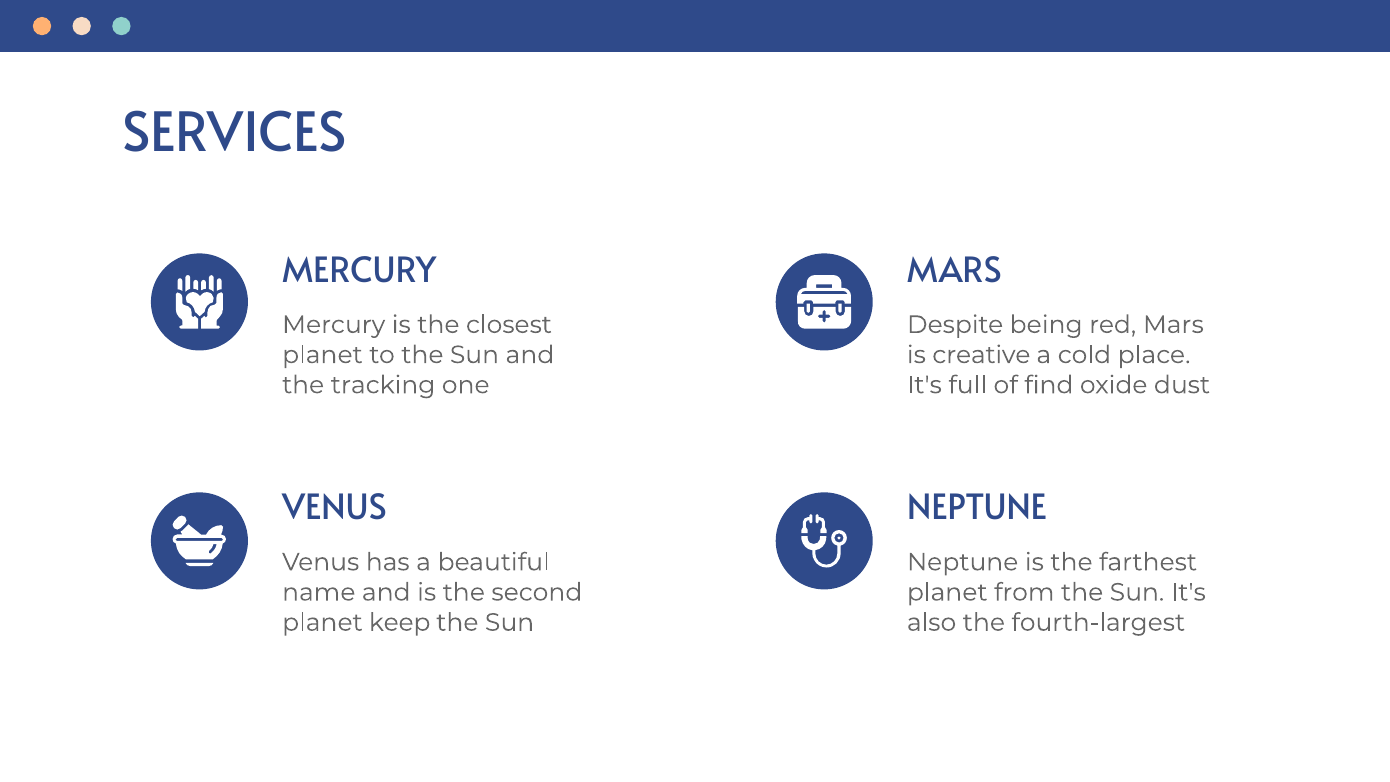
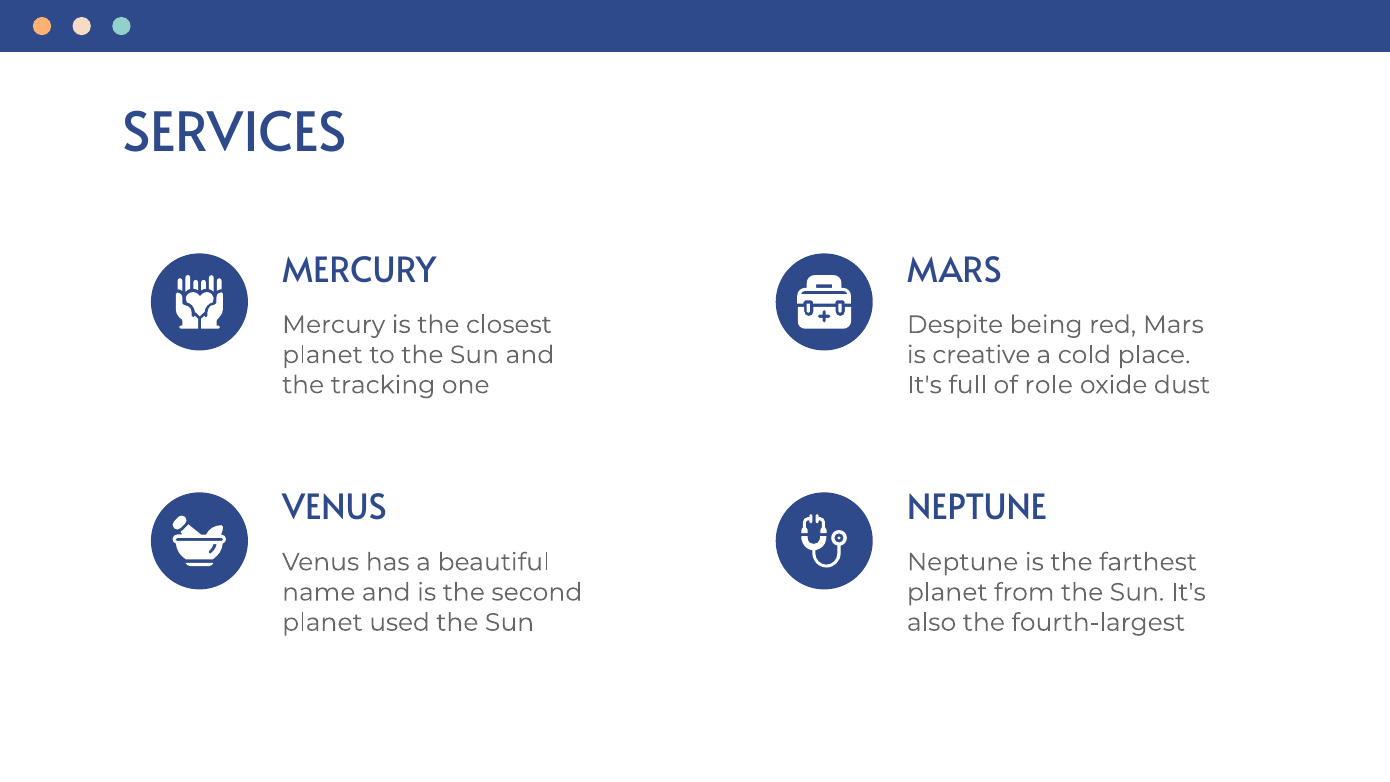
find: find -> role
keep: keep -> used
